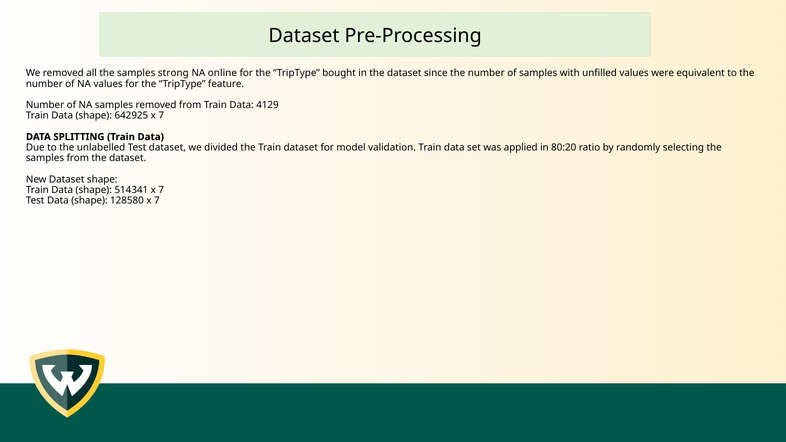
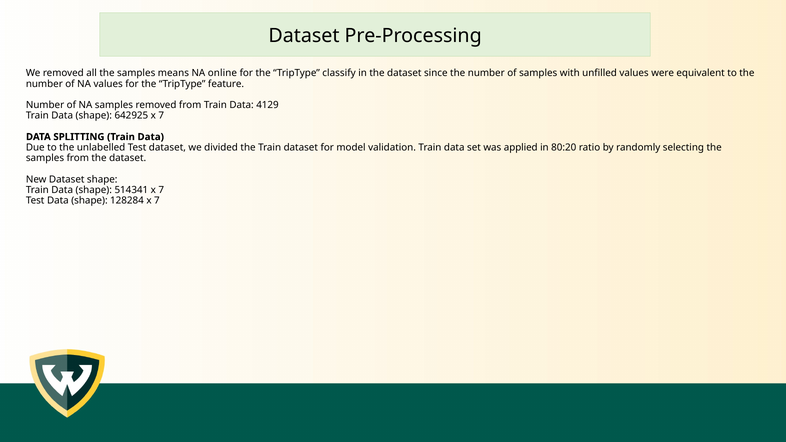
strong: strong -> means
bought: bought -> classify
128580: 128580 -> 128284
